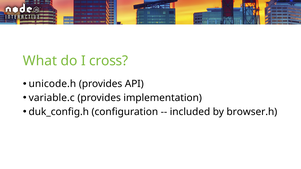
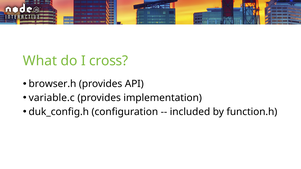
unicode.h: unicode.h -> browser.h
browser.h: browser.h -> function.h
